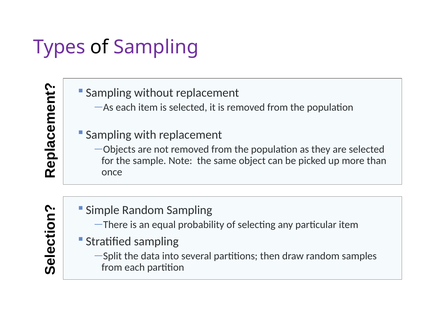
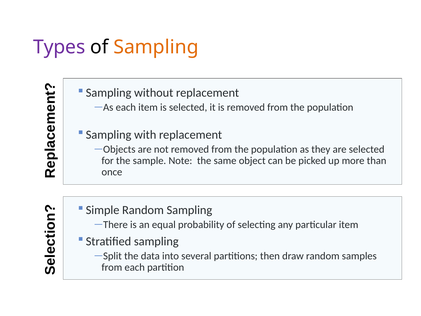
Sampling at (156, 47) colour: purple -> orange
